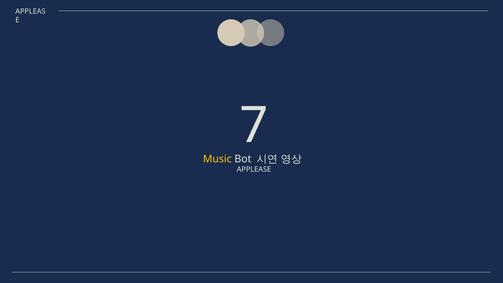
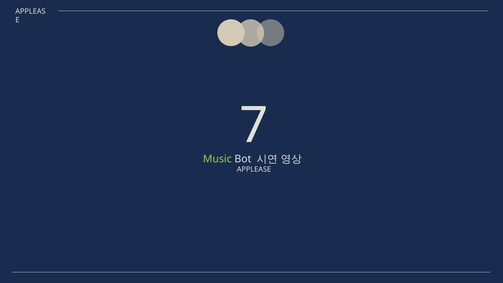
Music colour: yellow -> light green
